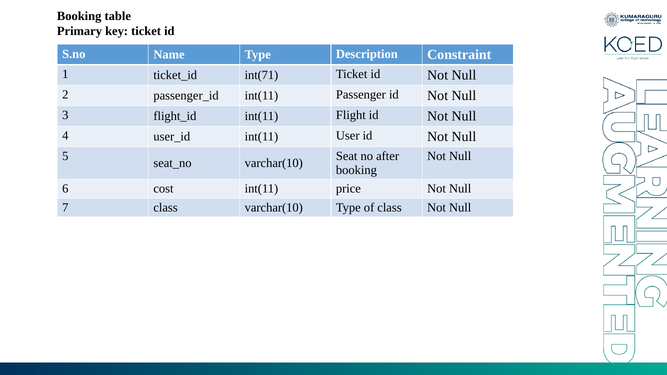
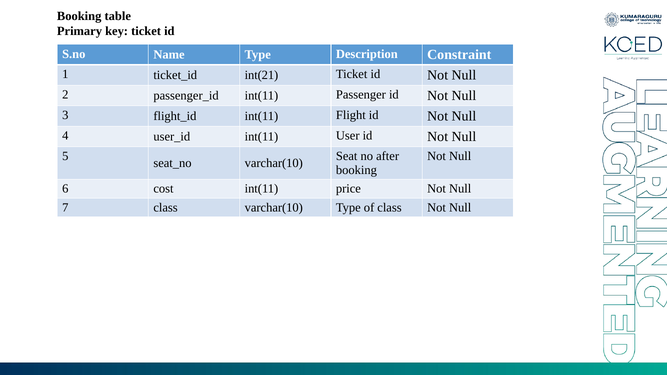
int(71: int(71 -> int(21
